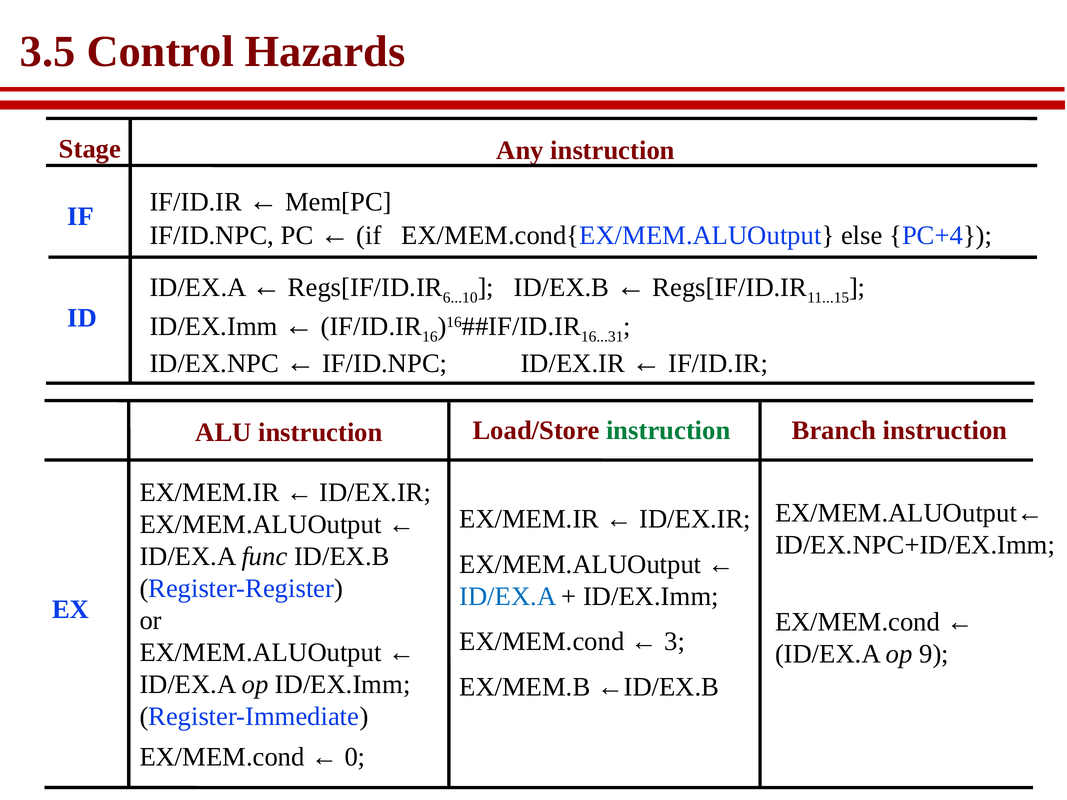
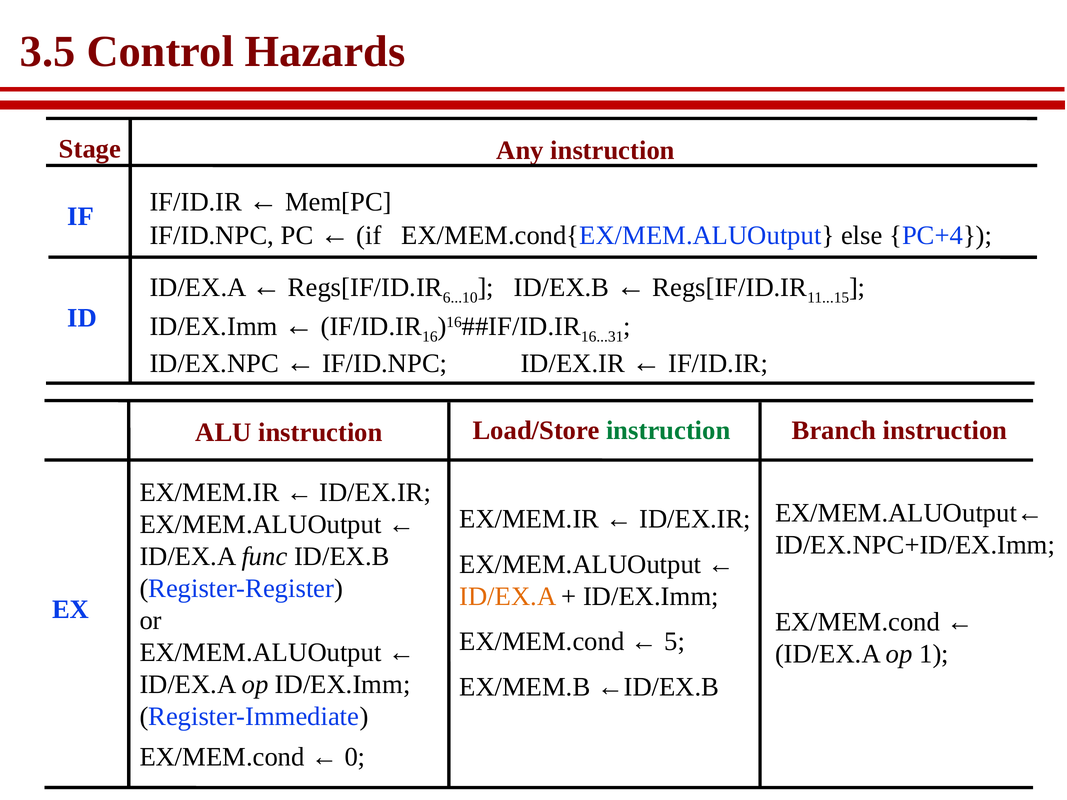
ID/EX.A at (508, 596) colour: blue -> orange
3: 3 -> 5
9: 9 -> 1
